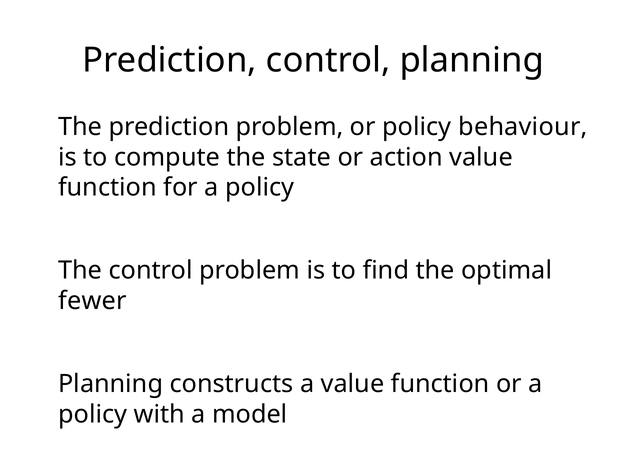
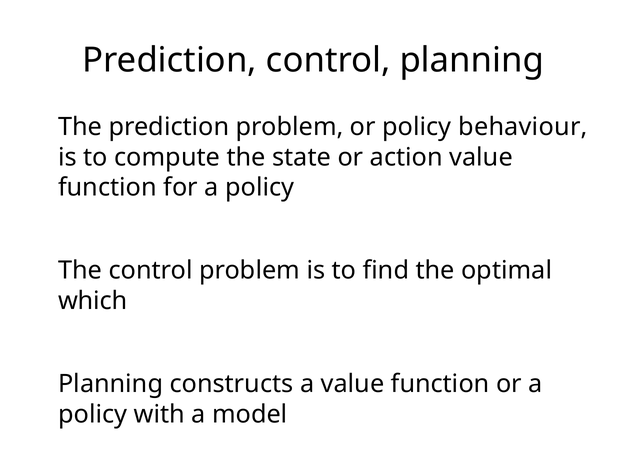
fewer: fewer -> which
